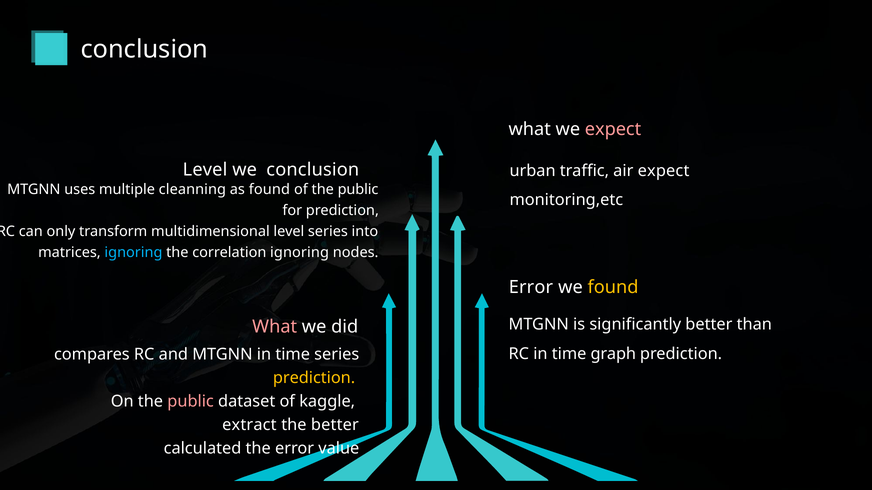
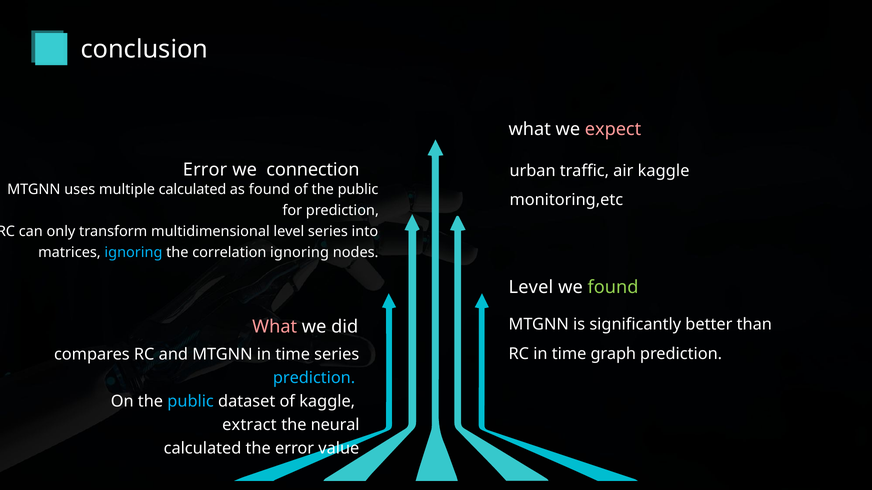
Level at (205, 170): Level -> Error
we conclusion: conclusion -> connection
air expect: expect -> kaggle
multiple cleanning: cleanning -> calculated
Error at (531, 288): Error -> Level
found at (613, 288) colour: yellow -> light green
prediction at (314, 378) colour: yellow -> light blue
public at (191, 402) colour: pink -> light blue
the better: better -> neural
